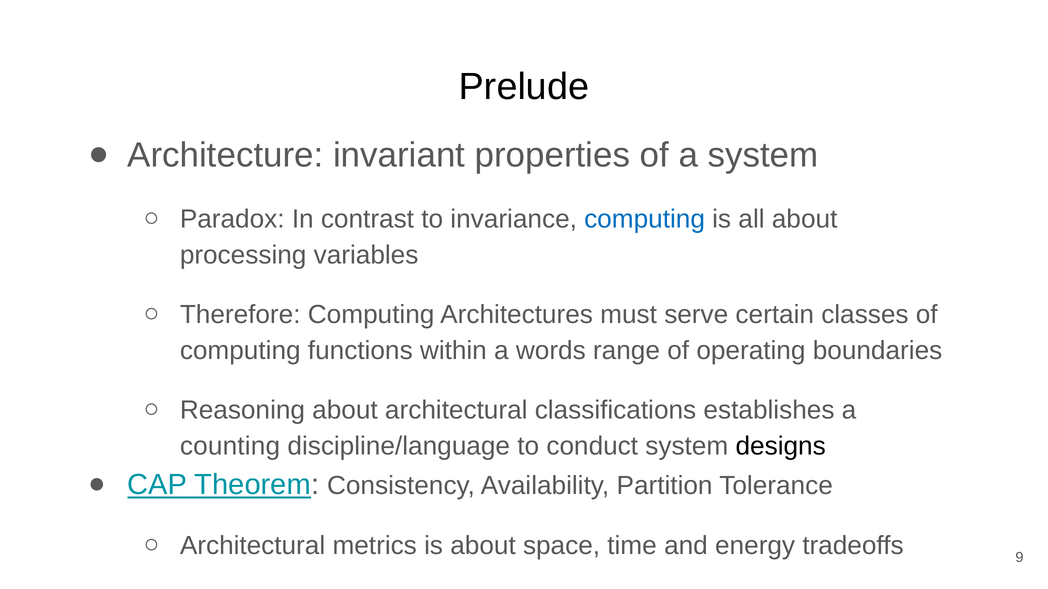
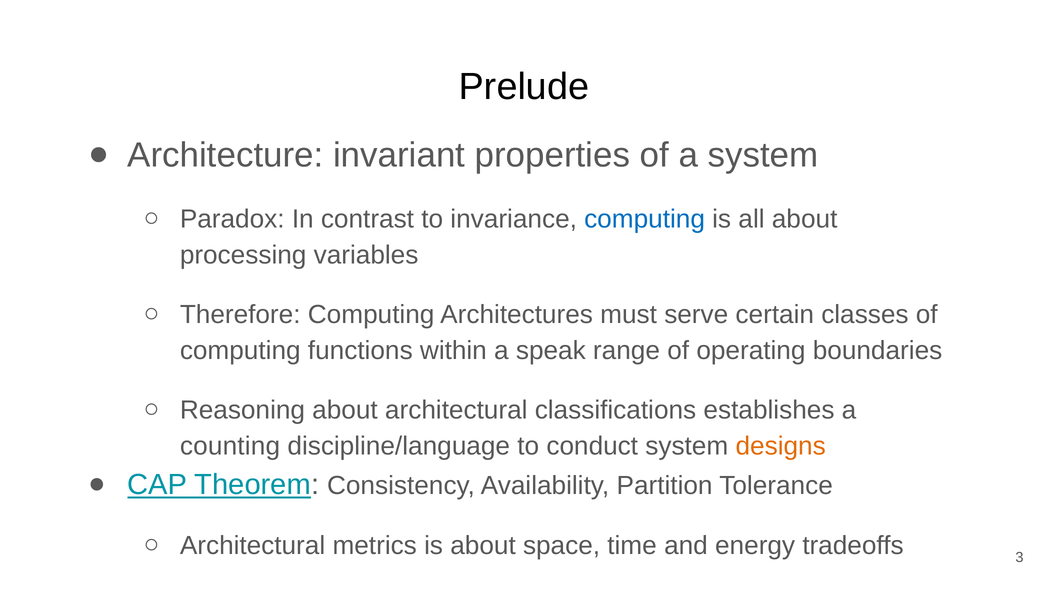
words: words -> speak
designs colour: black -> orange
9: 9 -> 3
